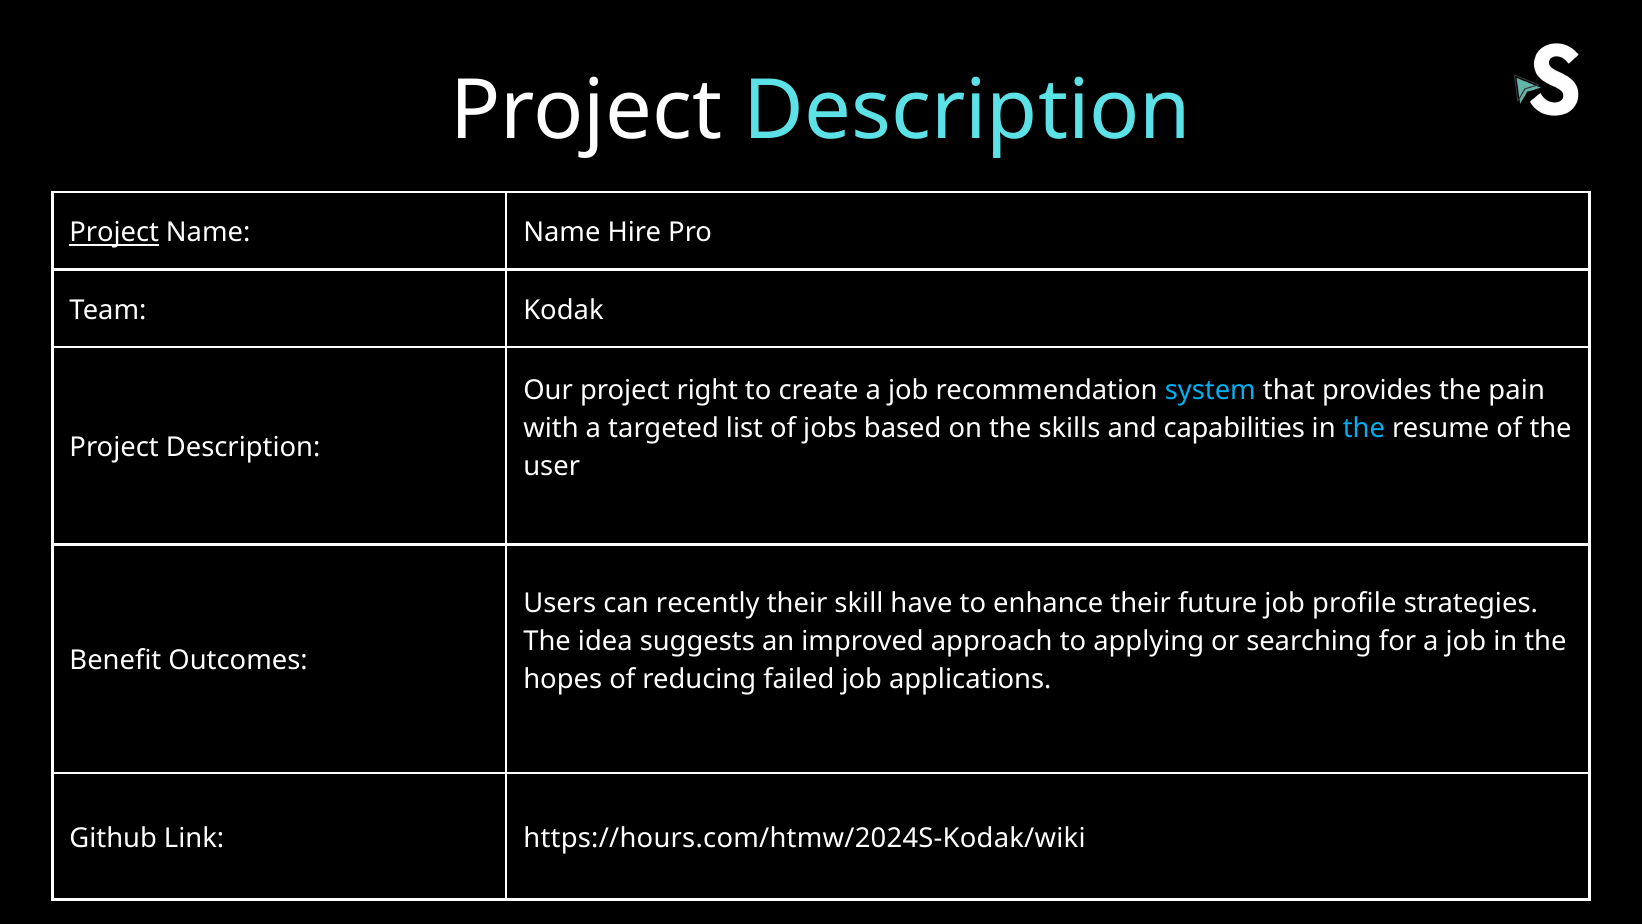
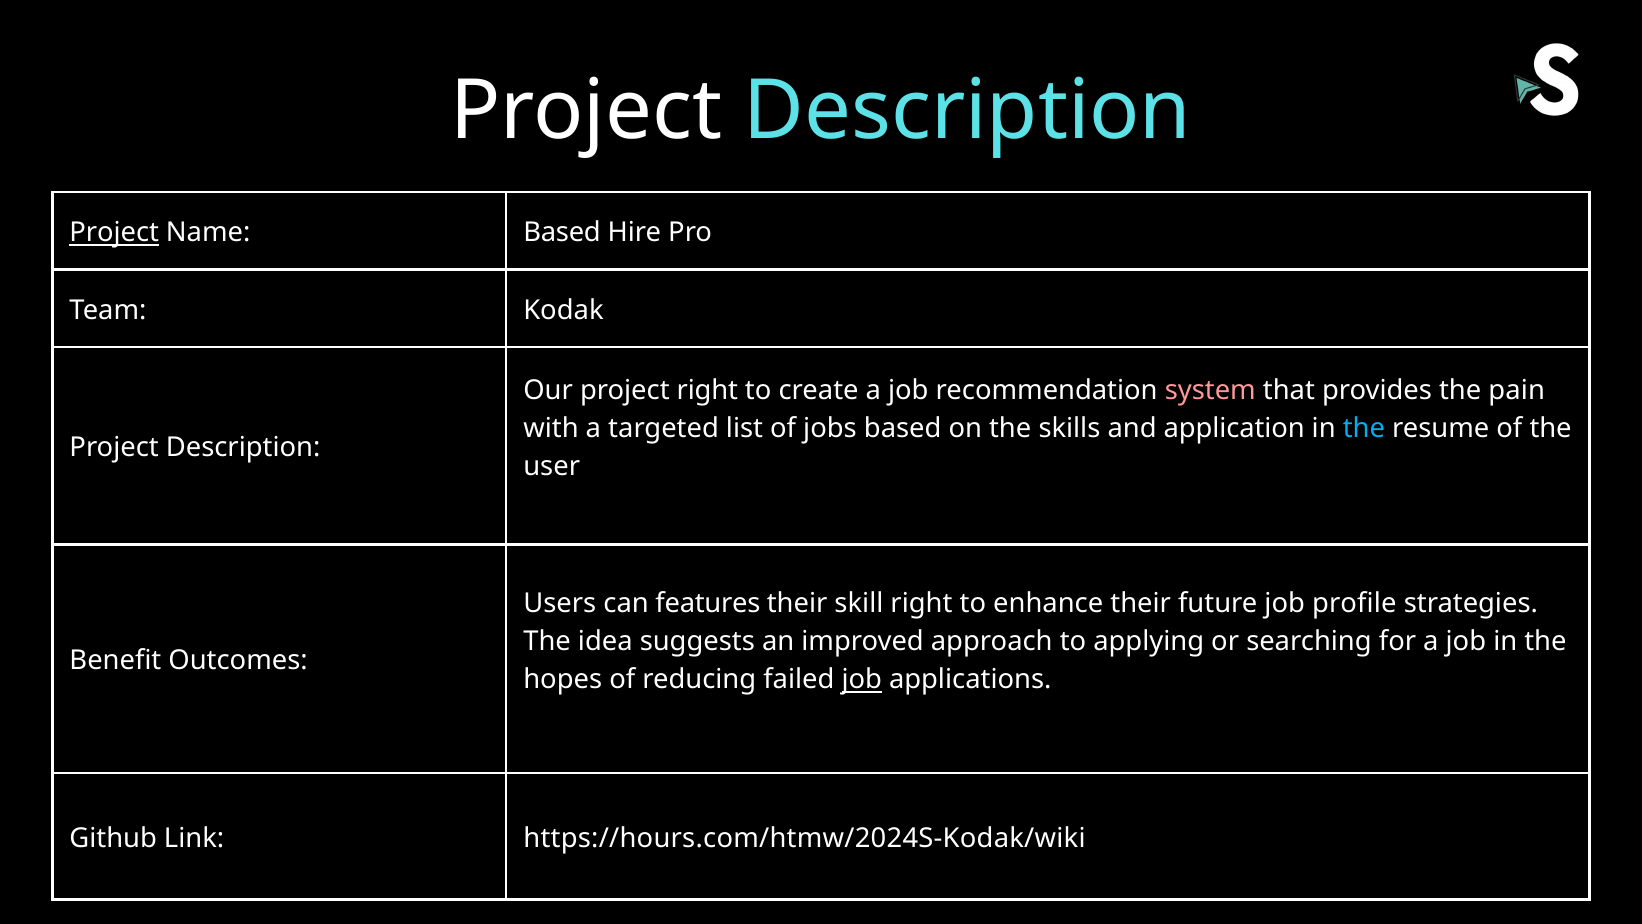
Name Name: Name -> Based
system colour: light blue -> pink
capabilities: capabilities -> application
recently: recently -> features
skill have: have -> right
job at (862, 680) underline: none -> present
